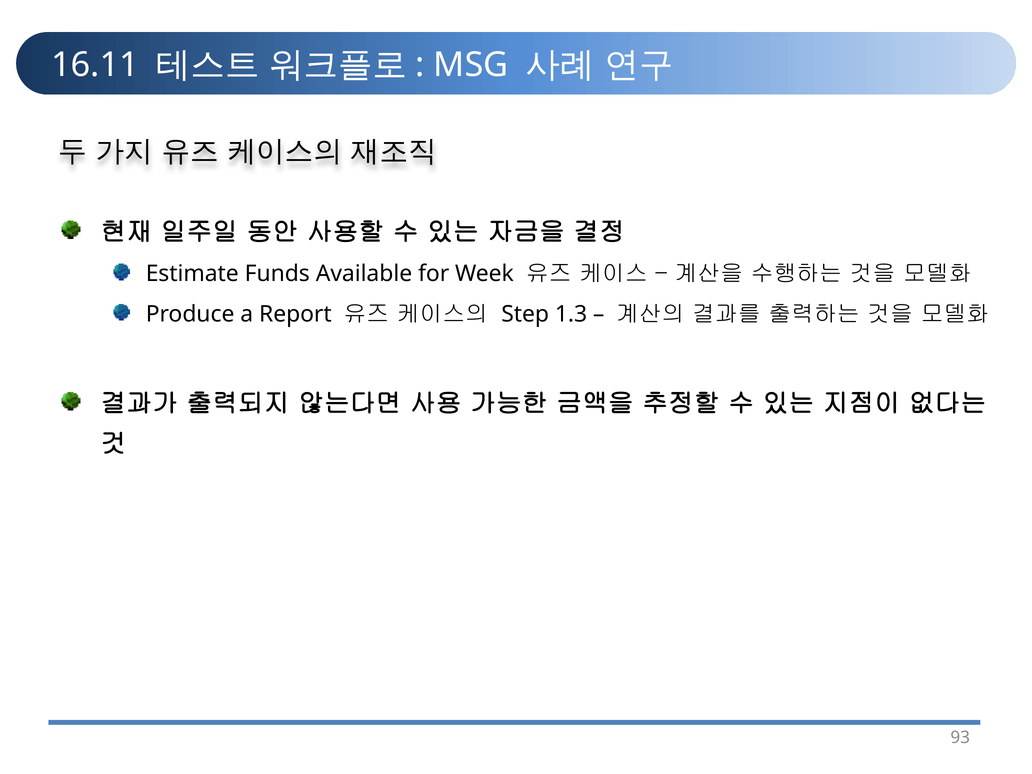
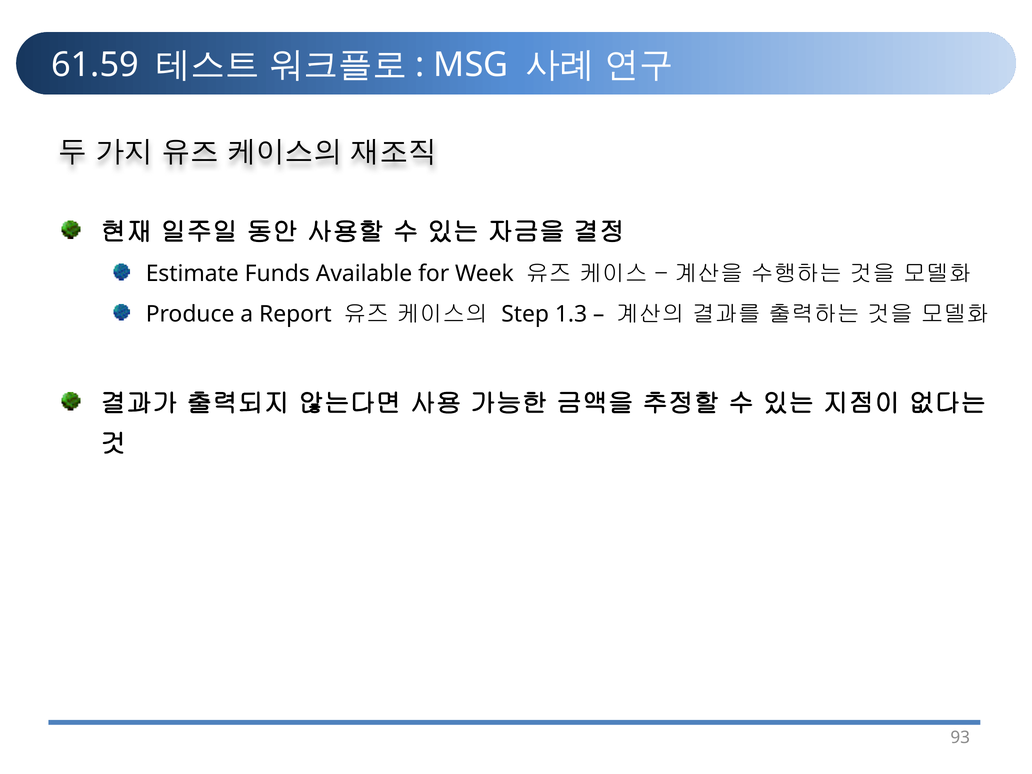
16.11: 16.11 -> 61.59
